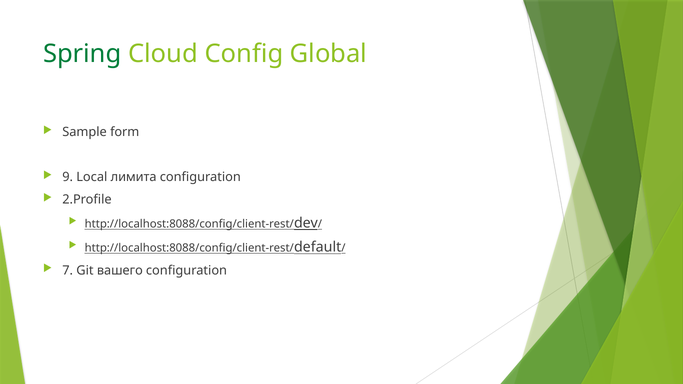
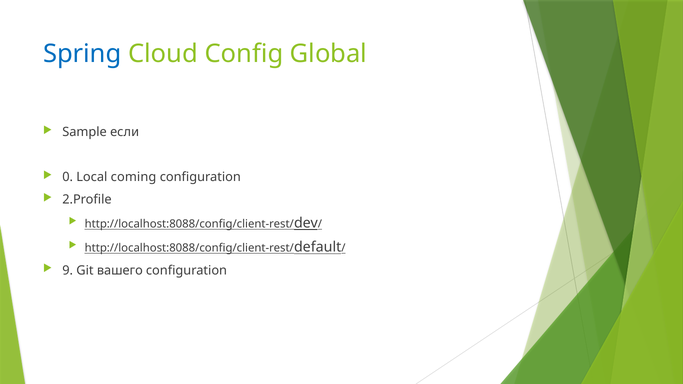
Spring colour: green -> blue
form: form -> если
9: 9 -> 0
лимита: лимита -> coming
7: 7 -> 9
